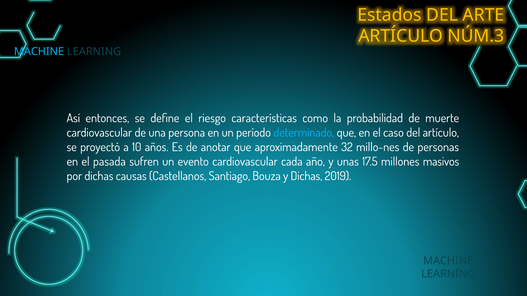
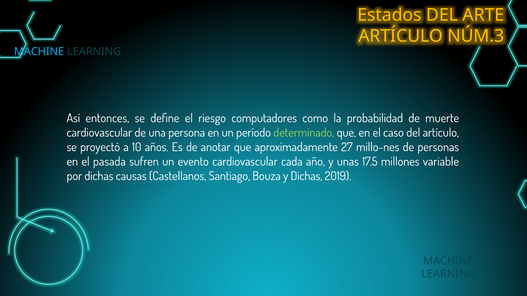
características: características -> computadores
determinado colour: light blue -> light green
32: 32 -> 27
masivos: masivos -> variable
